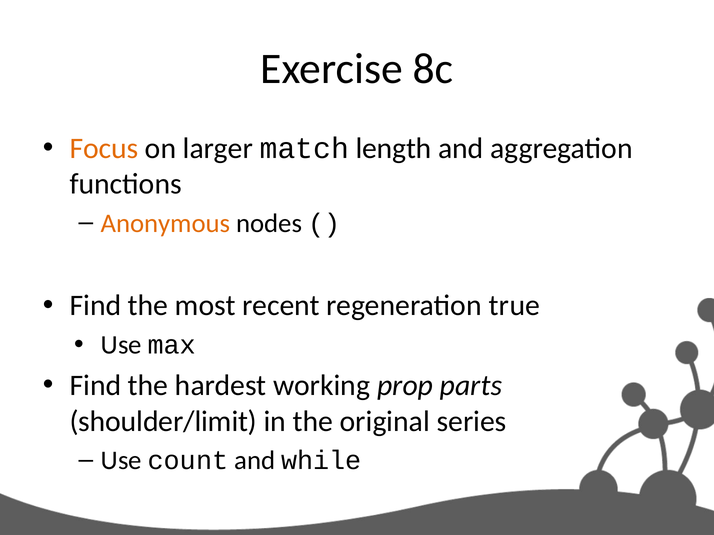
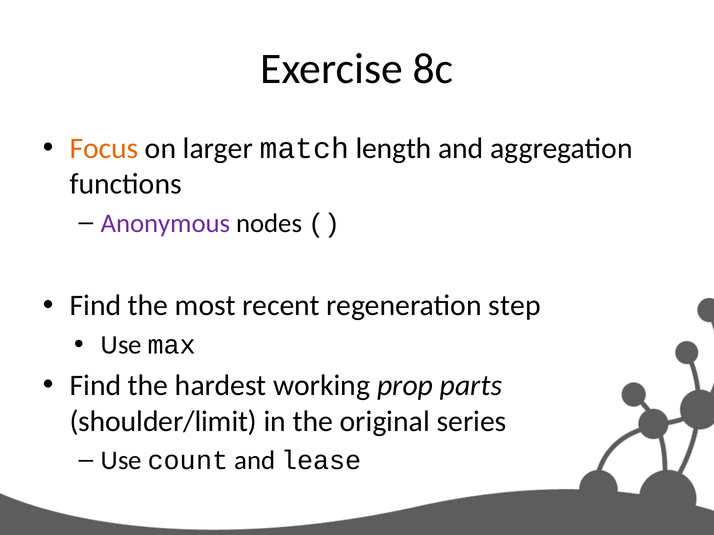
Anonymous colour: orange -> purple
true: true -> step
while: while -> lease
